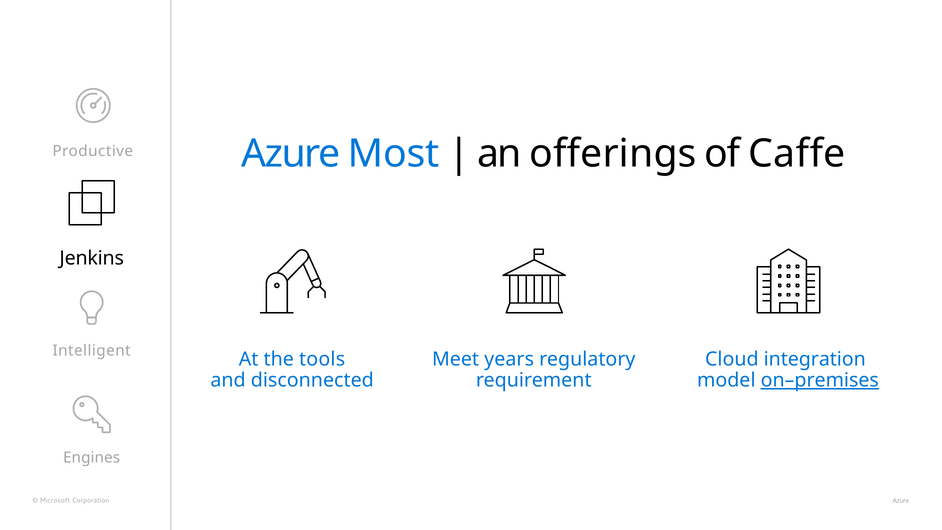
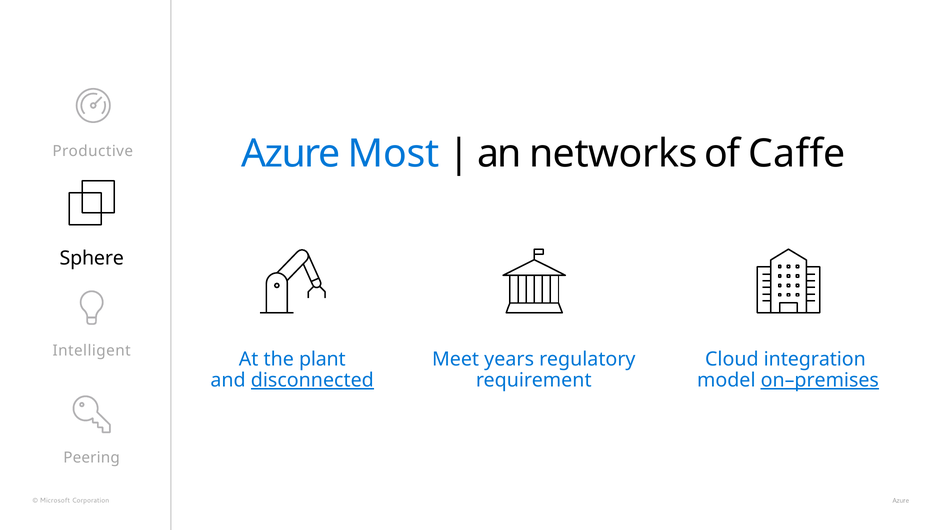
offerings: offerings -> networks
Jenkins: Jenkins -> Sphere
tools: tools -> plant
disconnected underline: none -> present
Engines: Engines -> Peering
